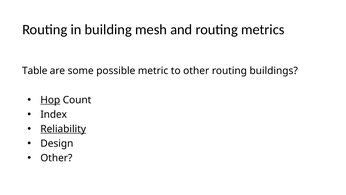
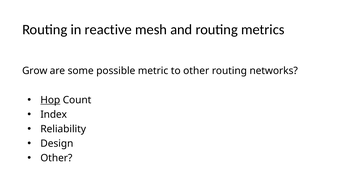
building: building -> reactive
Table: Table -> Grow
buildings: buildings -> networks
Reliability underline: present -> none
